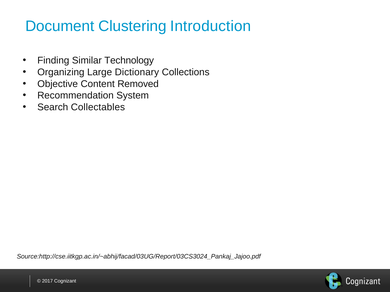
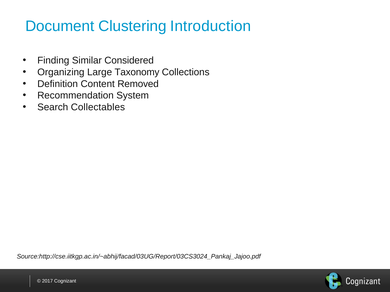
Technology: Technology -> Considered
Dictionary: Dictionary -> Taxonomy
Objective: Objective -> Definition
